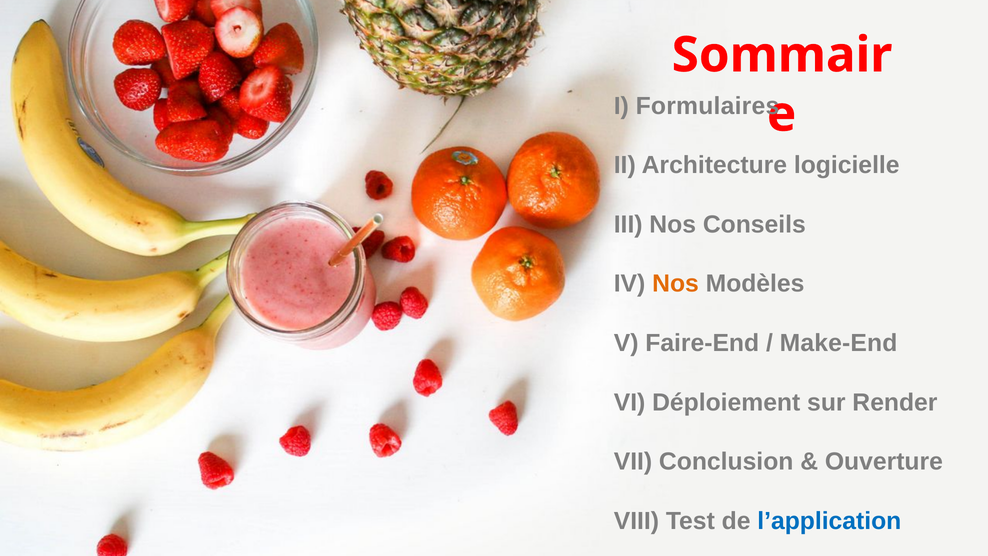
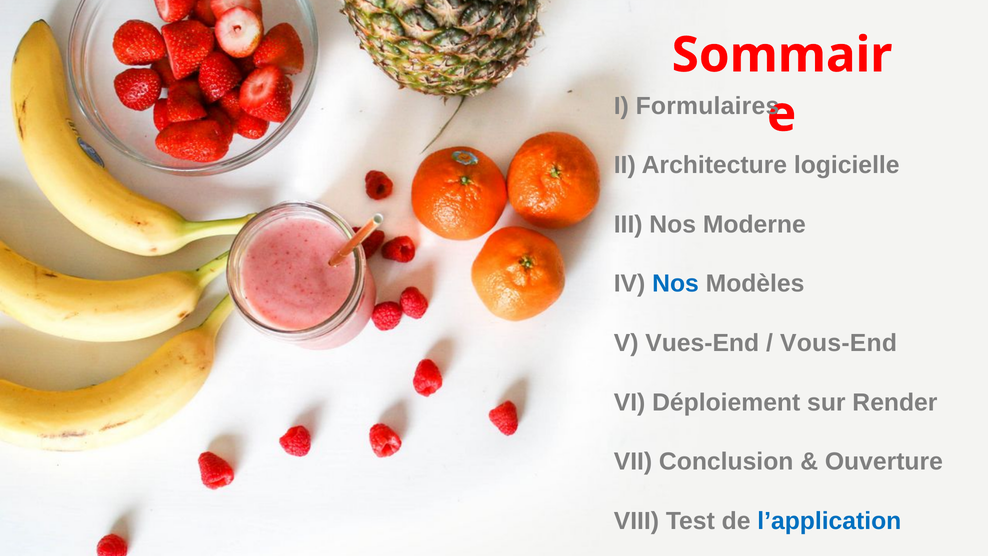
Conseils: Conseils -> Moderne
Nos at (676, 284) colour: orange -> blue
Faire-End: Faire-End -> Vues-End
Make-End: Make-End -> Vous-End
